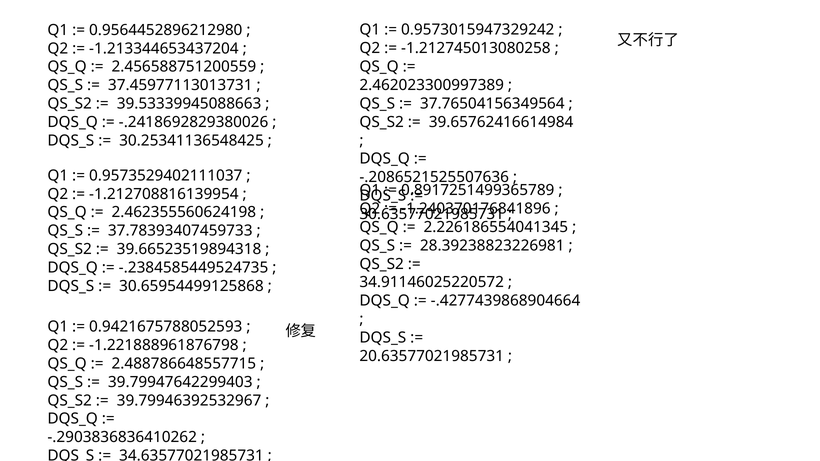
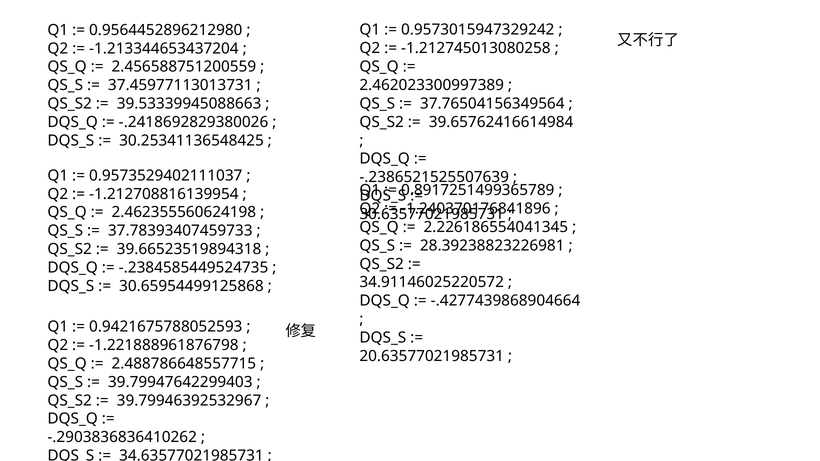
-.2086521525507636: -.2086521525507636 -> -.2386521525507639
